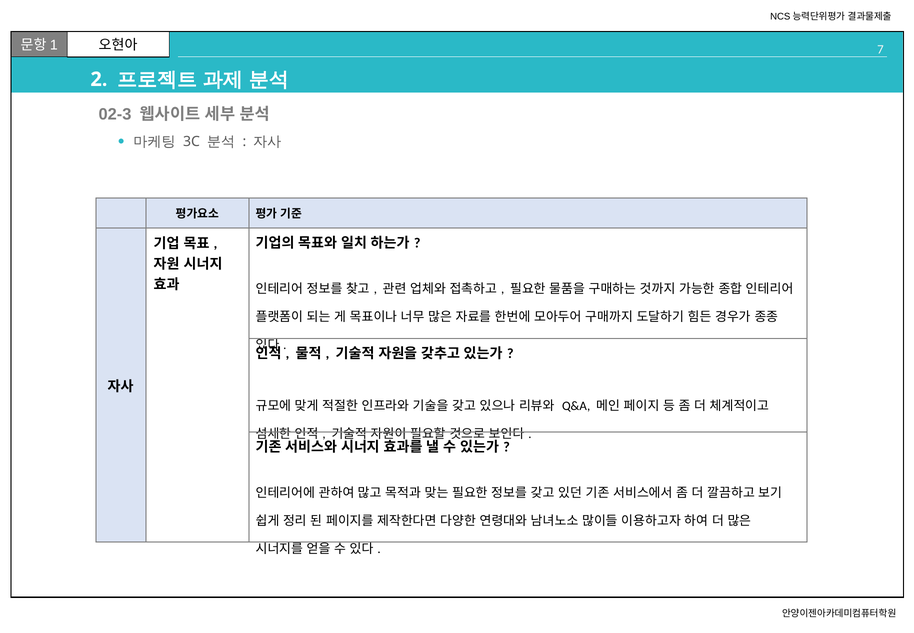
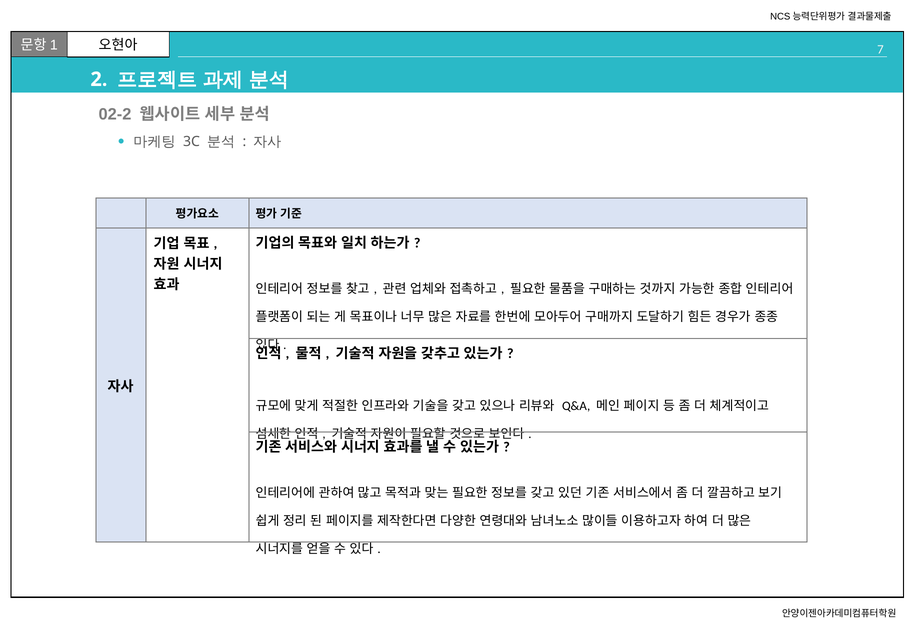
02-3: 02-3 -> 02-2
